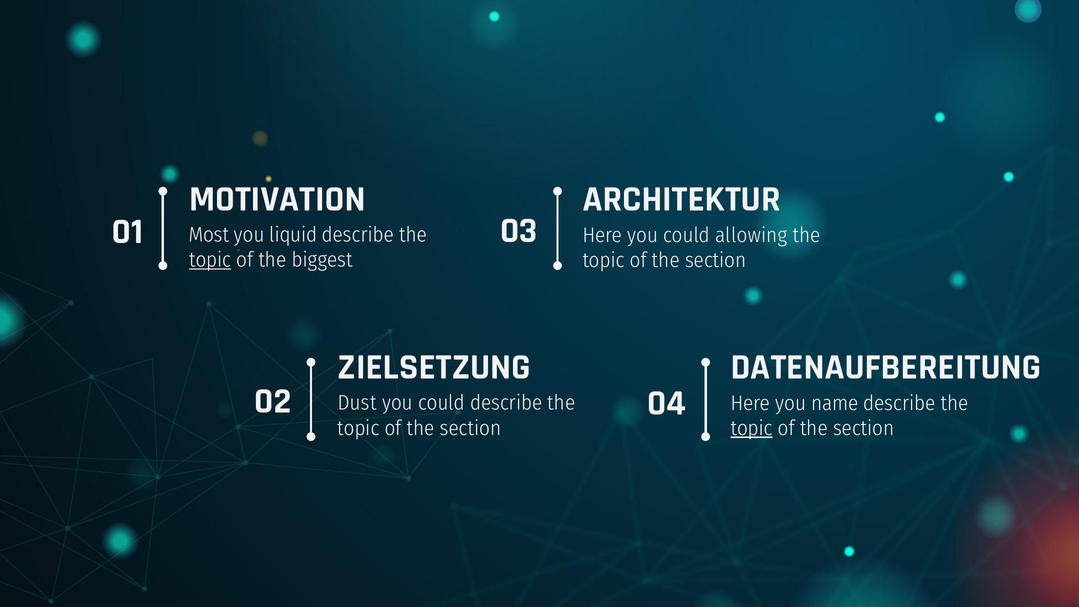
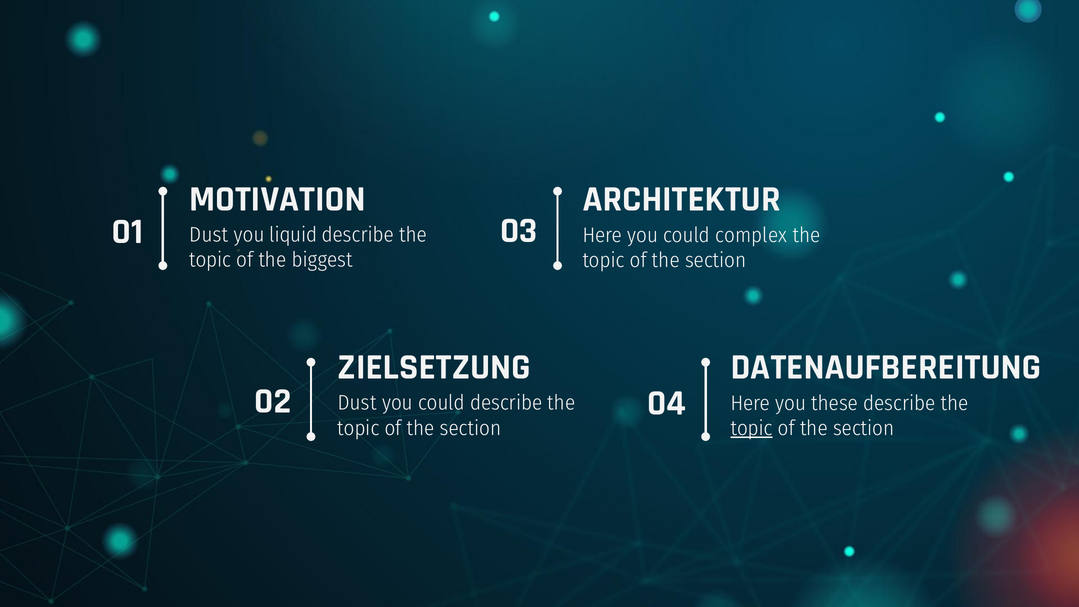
Most at (209, 235): Most -> Dust
allowing: allowing -> complex
topic at (210, 260) underline: present -> none
name: name -> these
